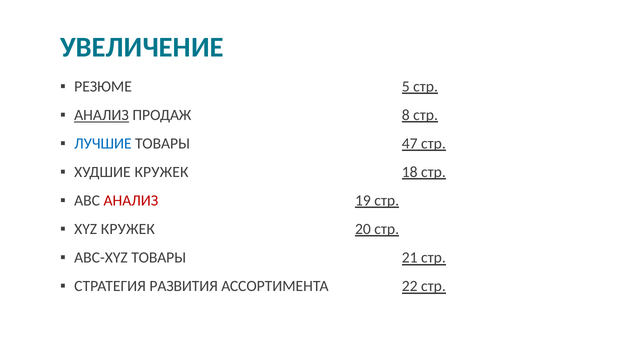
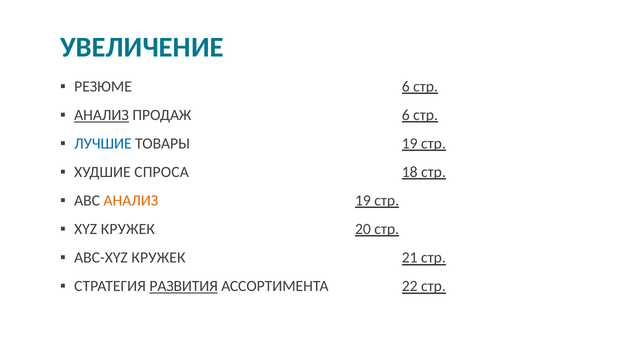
РЕЗЮМЕ 5: 5 -> 6
ПРОДАЖ 8: 8 -> 6
ТОВАРЫ 47: 47 -> 19
ХУДШИЕ КРУЖЕК: КРУЖЕК -> СПРОСА
АНАЛИЗ at (131, 201) colour: red -> orange
ABC-XYZ ТОВАРЫ: ТОВАРЫ -> КРУЖЕК
РАЗВИТИЯ underline: none -> present
